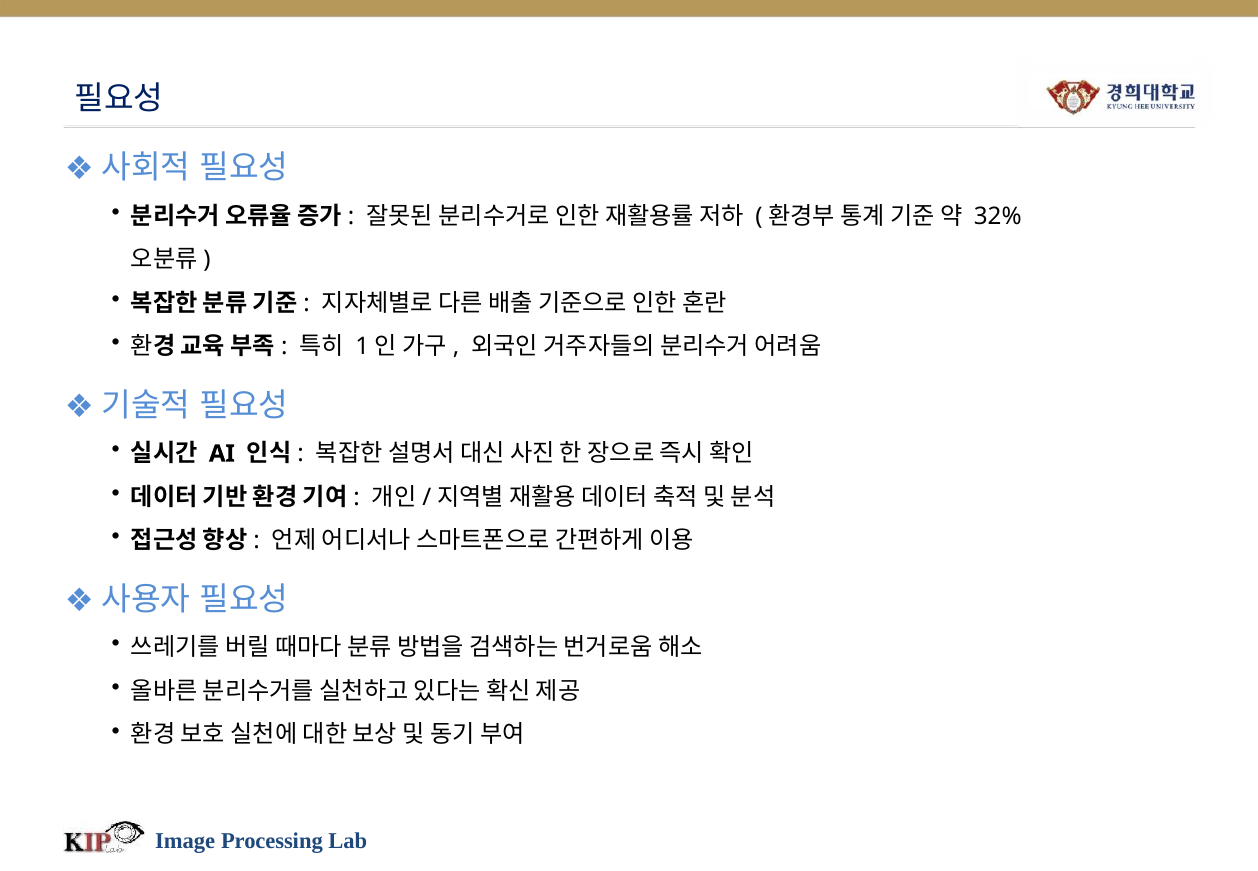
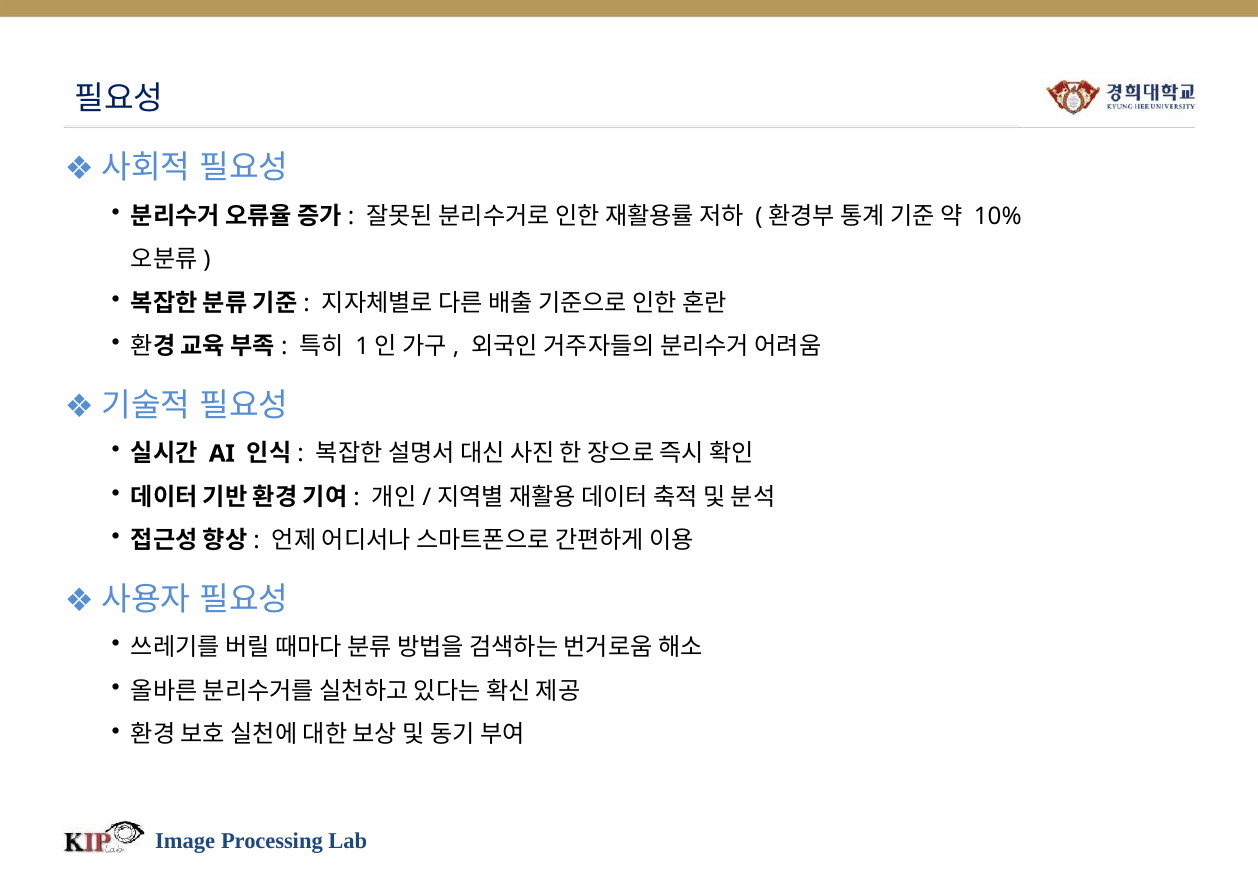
32%: 32% -> 10%
